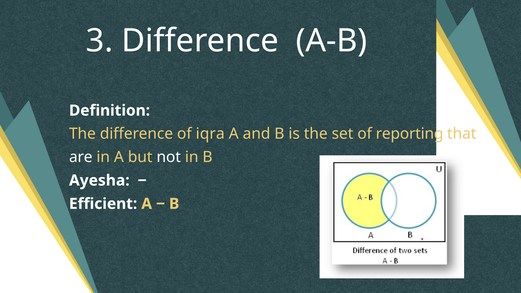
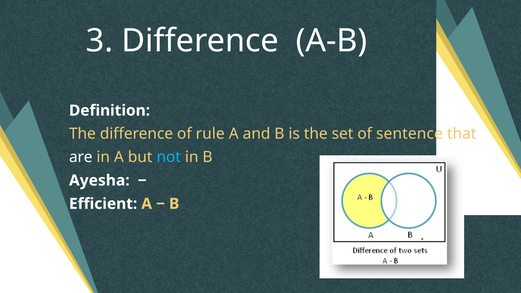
iqra: iqra -> rule
reporting: reporting -> sentence
not colour: white -> light blue
